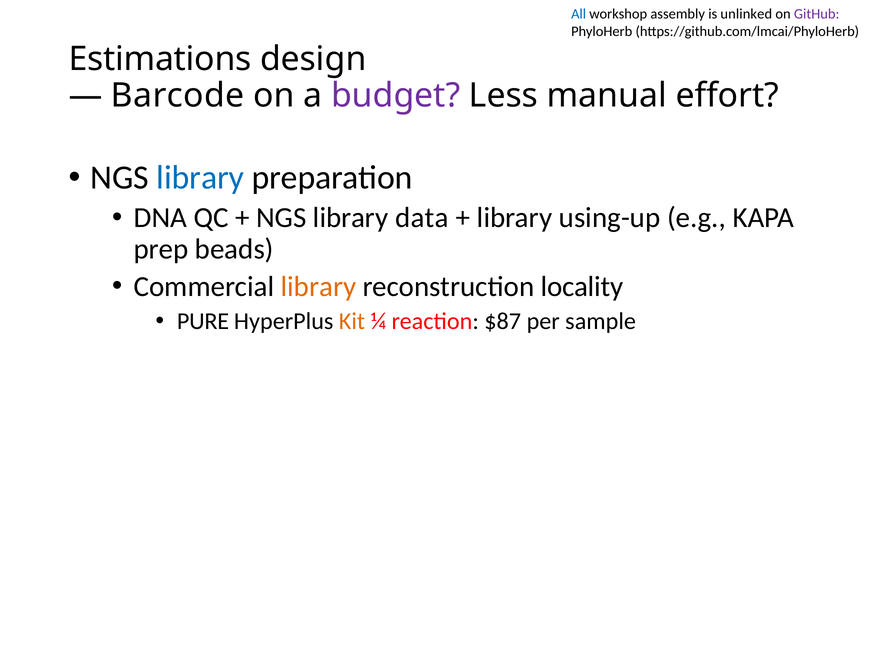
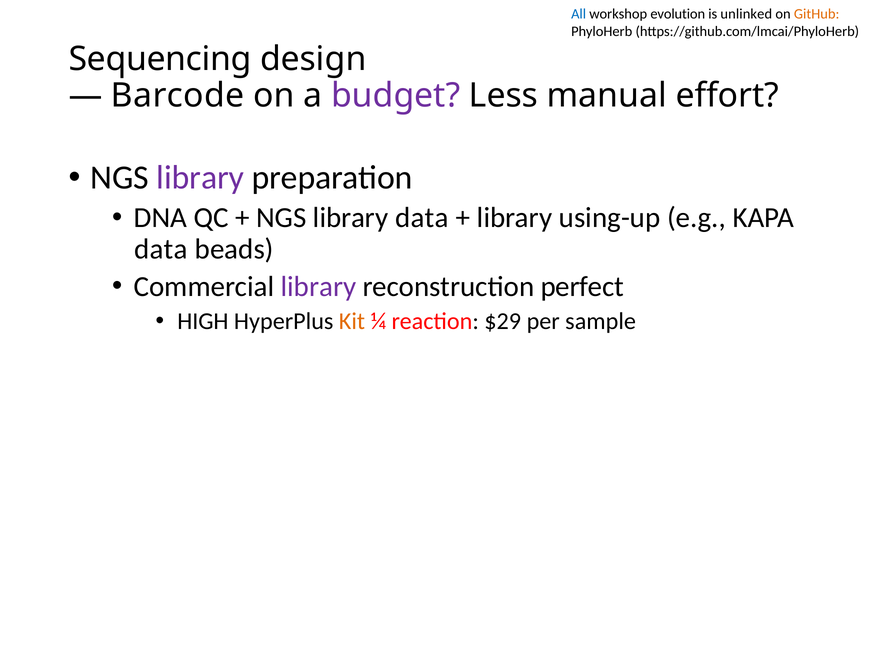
assembly: assembly -> evolution
GitHub colour: purple -> orange
Estimations: Estimations -> Sequencing
library at (200, 178) colour: blue -> purple
prep at (161, 249): prep -> data
library at (318, 286) colour: orange -> purple
locality: locality -> perfect
PURE: PURE -> HIGH
$87: $87 -> $29
